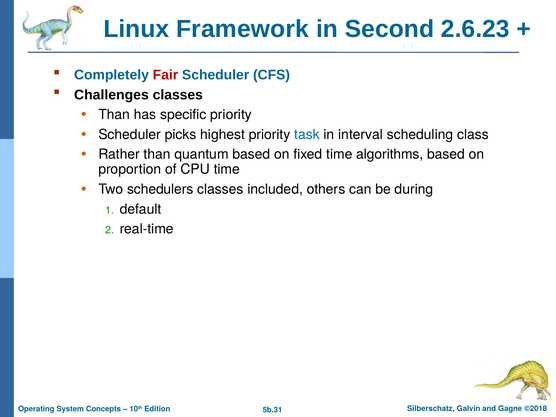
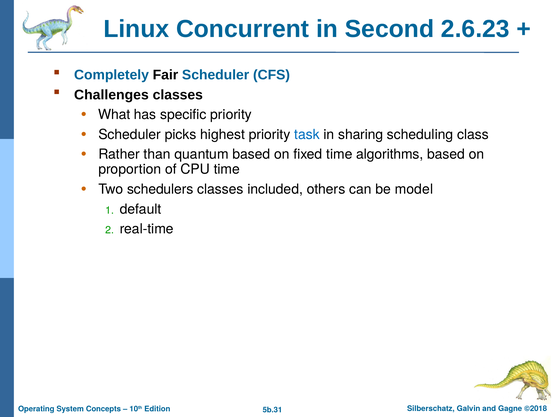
Framework: Framework -> Concurrent
Fair colour: red -> black
Than at (114, 115): Than -> What
interval: interval -> sharing
during: during -> model
